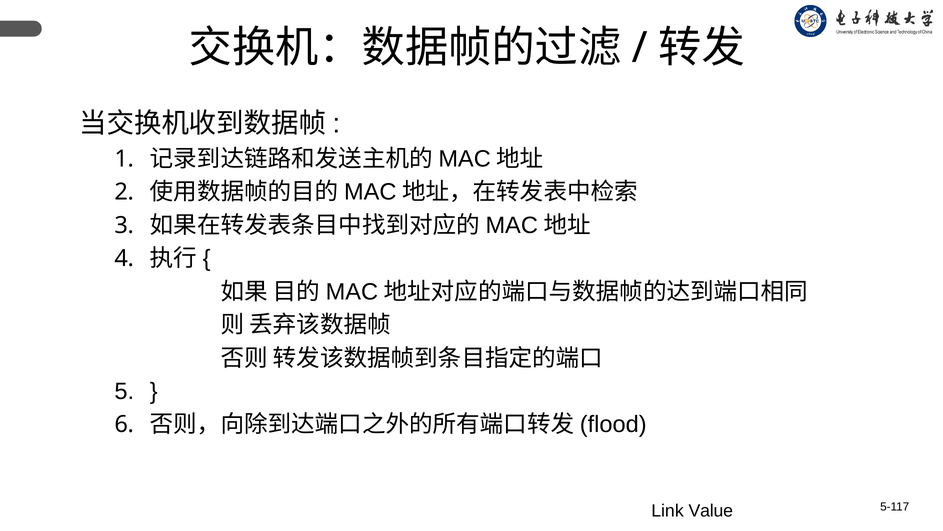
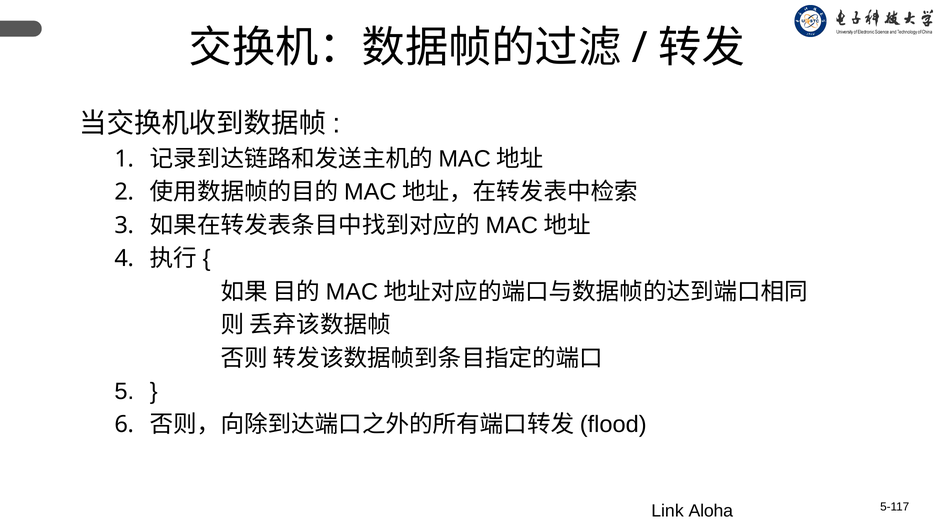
Value: Value -> Aloha
